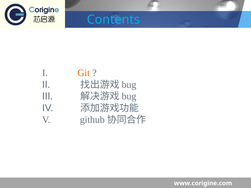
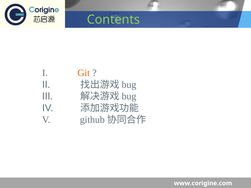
Contents colour: light blue -> light green
